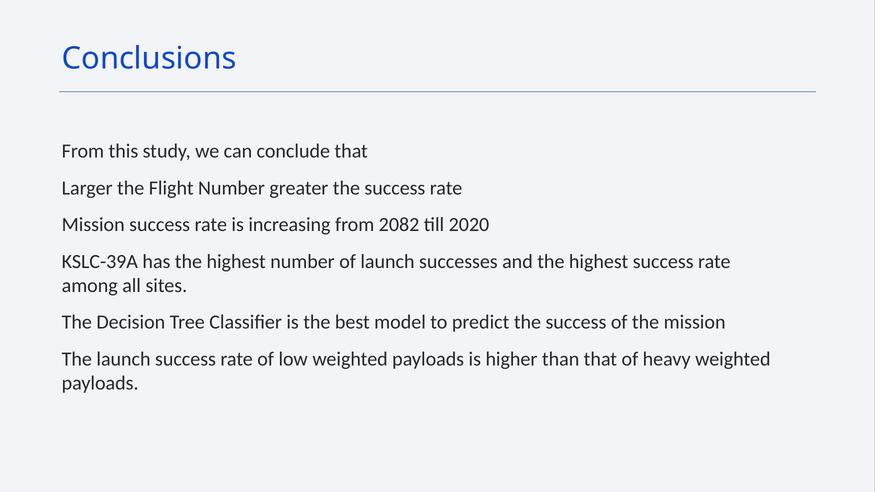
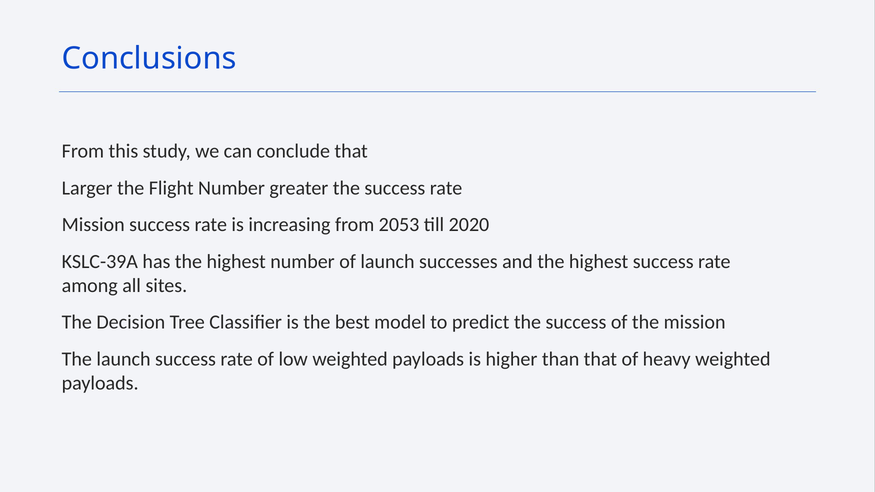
2082: 2082 -> 2053
